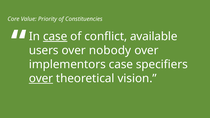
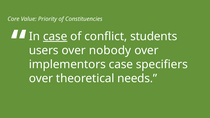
available: available -> students
over at (41, 78) underline: present -> none
vision: vision -> needs
